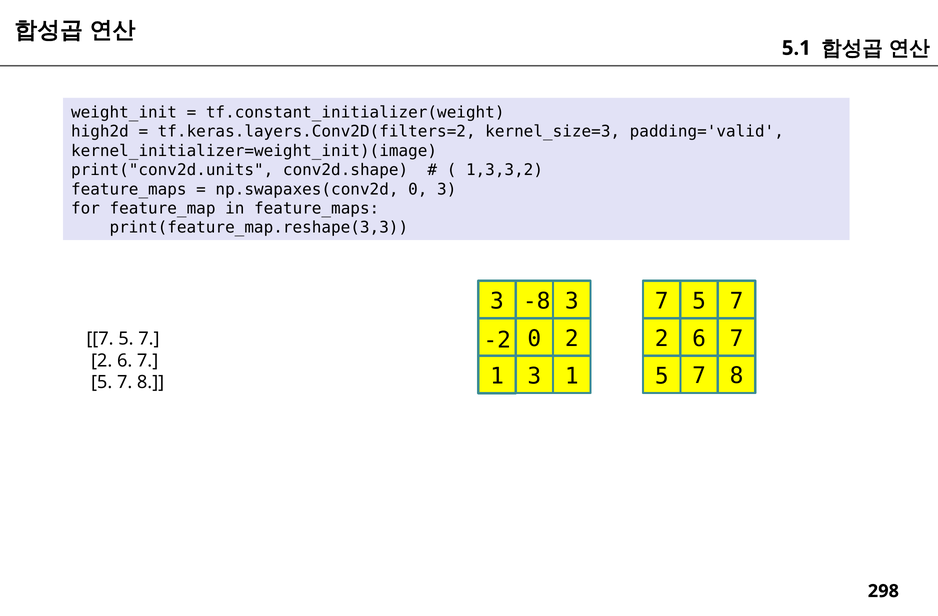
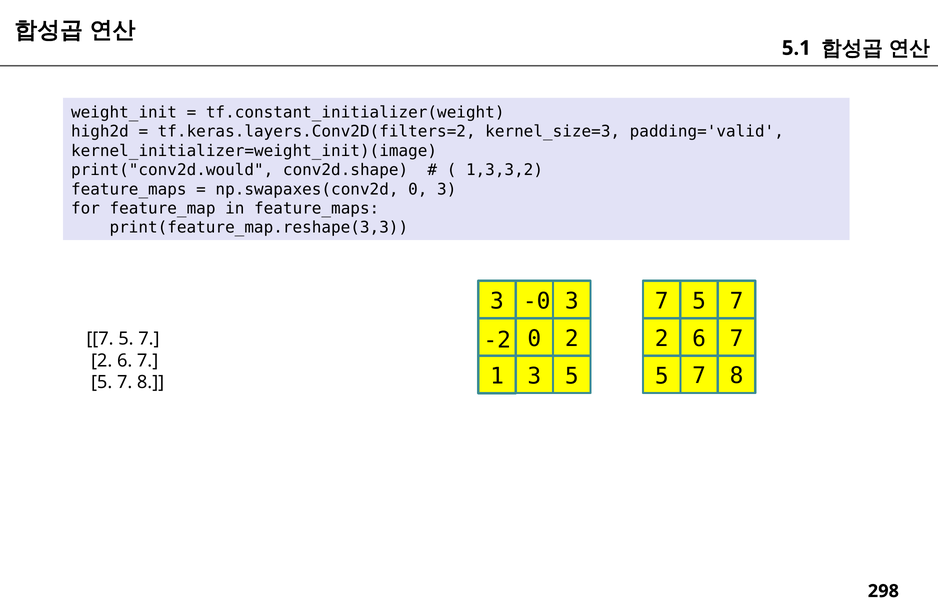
print("conv2d.units: print("conv2d.units -> print("conv2d.would
-8: -8 -> -0
3 1: 1 -> 5
